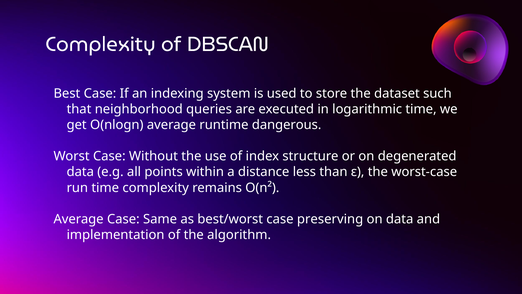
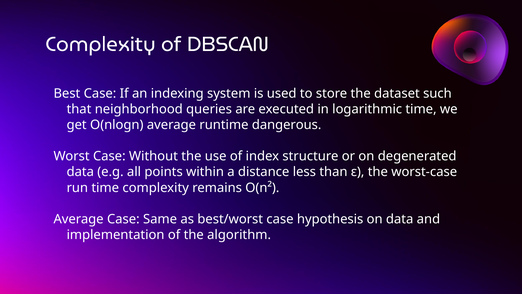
preserving: preserving -> hypothesis
